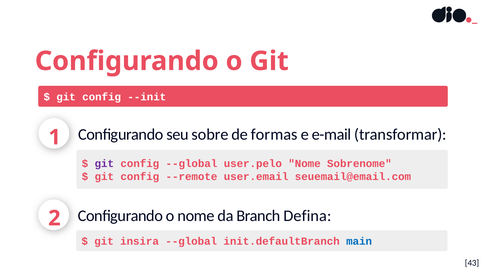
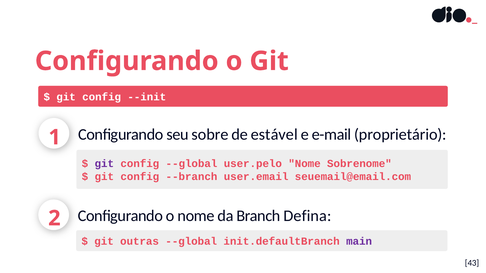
formas: formas -> estável
transformar: transformar -> proprietário
--remote: --remote -> --branch
insira: insira -> outras
main colour: blue -> purple
